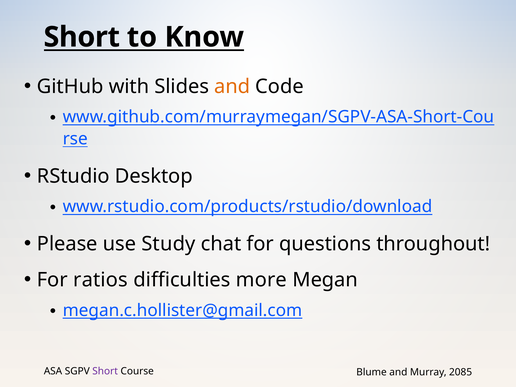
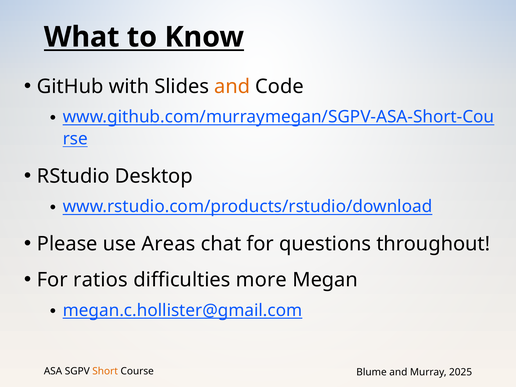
Short at (82, 37): Short -> What
Study: Study -> Areas
Short at (105, 371) colour: purple -> orange
2085: 2085 -> 2025
